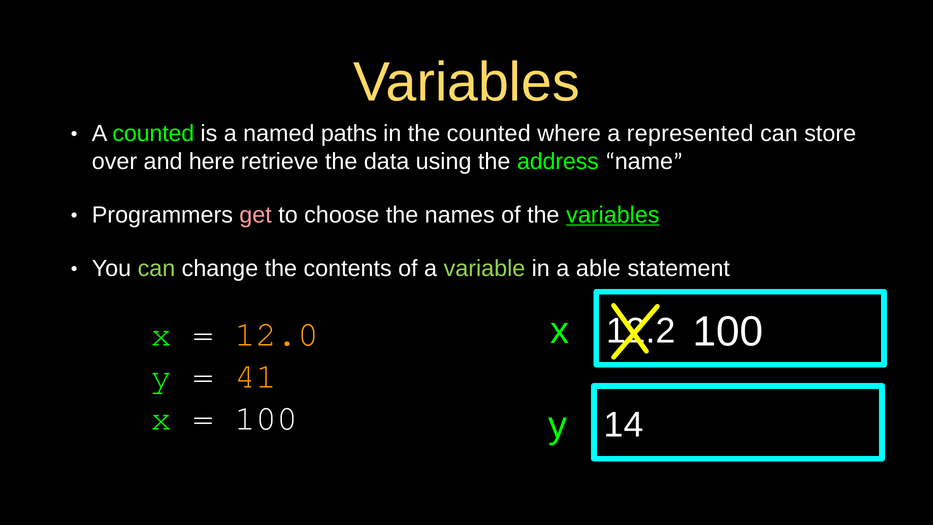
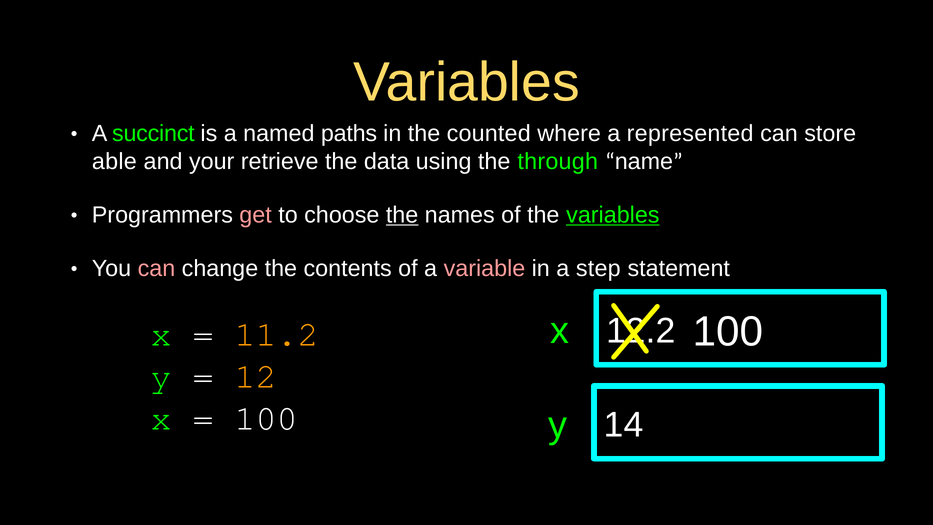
A counted: counted -> succinct
over: over -> able
here: here -> your
address: address -> through
the at (402, 215) underline: none -> present
can at (156, 268) colour: light green -> pink
variable colour: light green -> pink
able: able -> step
12.0: 12.0 -> 11.2
41: 41 -> 12
